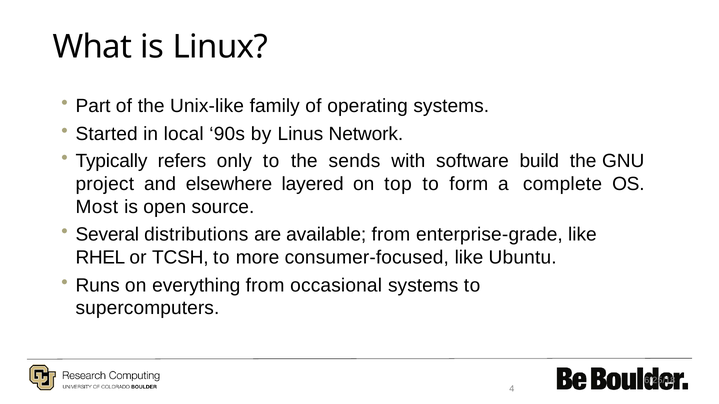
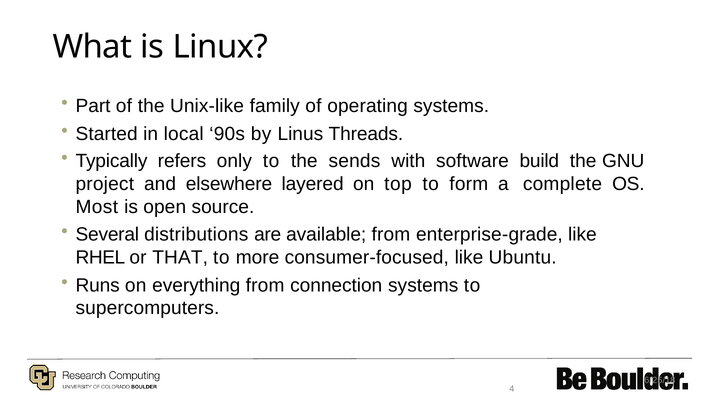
Network: Network -> Threads
TCSH: TCSH -> THAT
occasional: occasional -> connection
